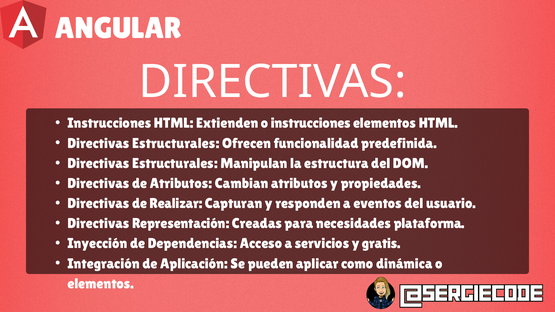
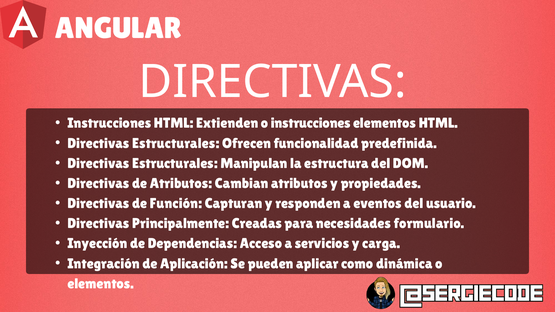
Realizar: Realizar -> Función
Representación: Representación -> Principalmente
plataforma: plataforma -> formulario
gratis: gratis -> carga
